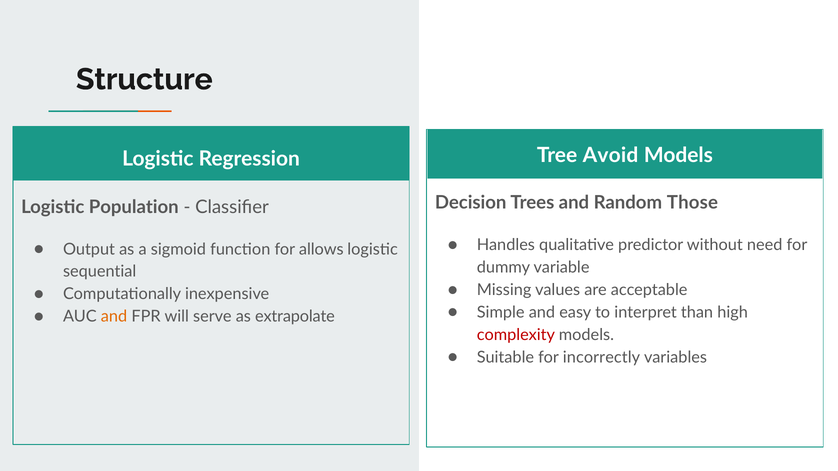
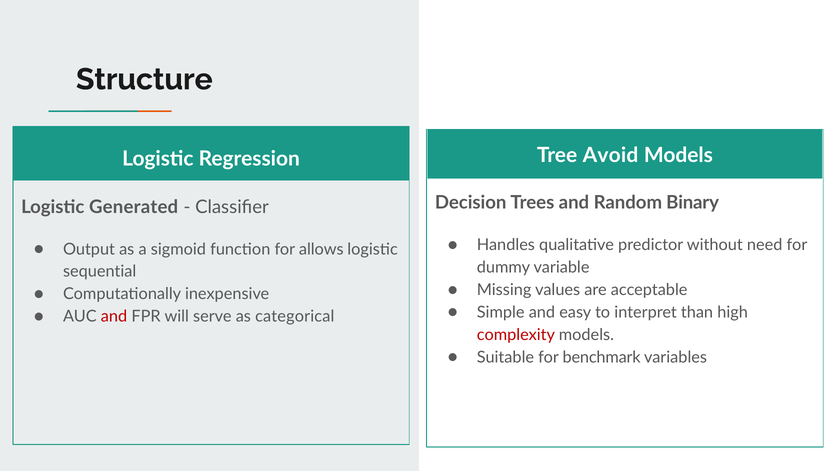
Those: Those -> Binary
Population: Population -> Generated
and at (114, 317) colour: orange -> red
extrapolate: extrapolate -> categorical
incorrectly: incorrectly -> benchmark
